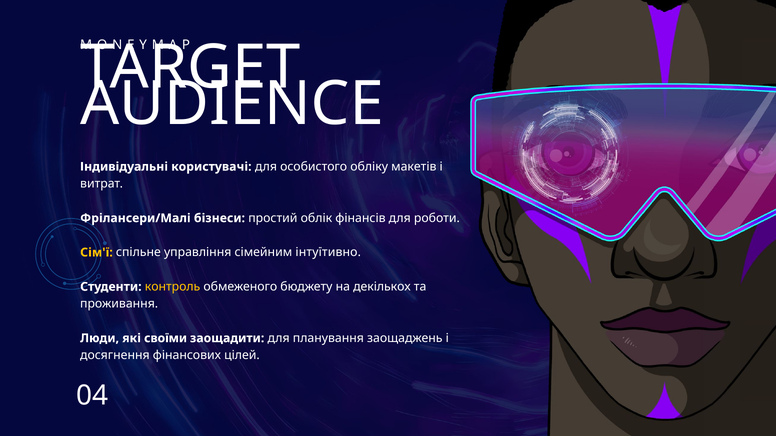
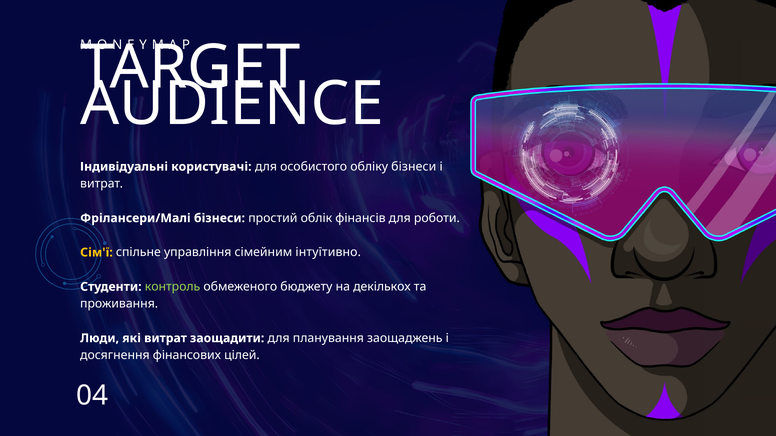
обліку макетів: макетів -> бізнеси
контроль colour: yellow -> light green
які своїми: своїми -> витрат
